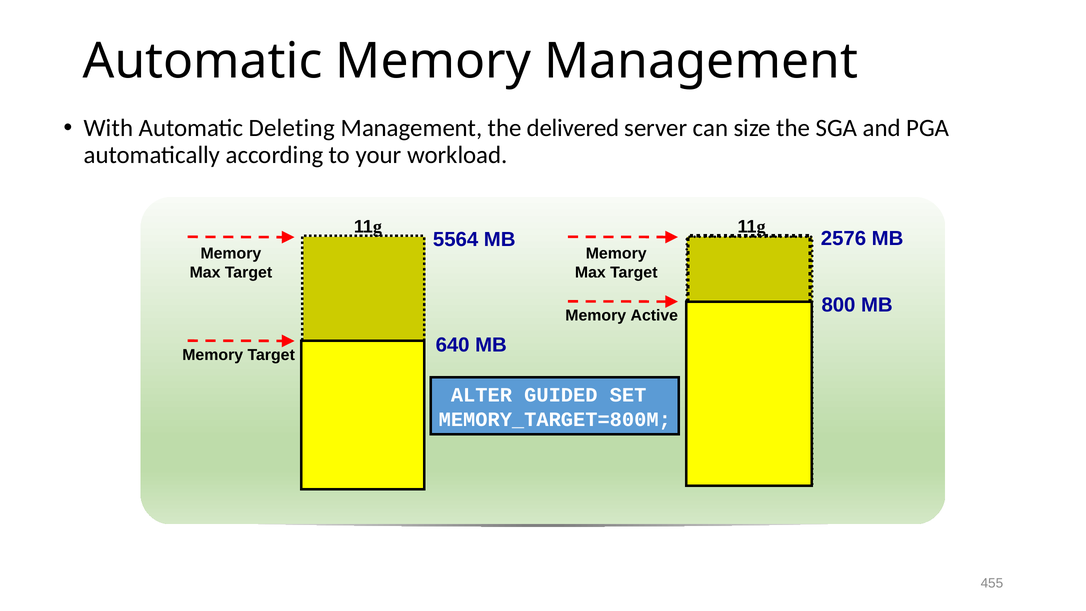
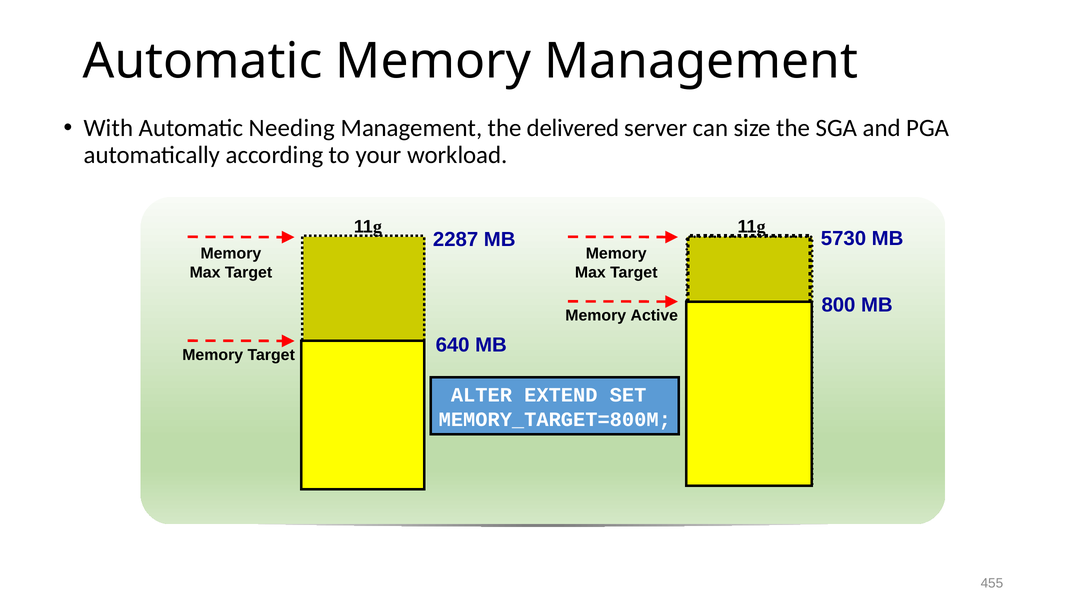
Deleting: Deleting -> Needing
2576: 2576 -> 5730
5564: 5564 -> 2287
GUIDED: GUIDED -> EXTEND
